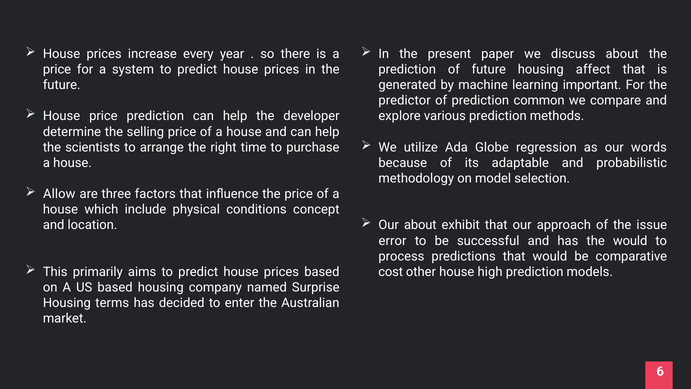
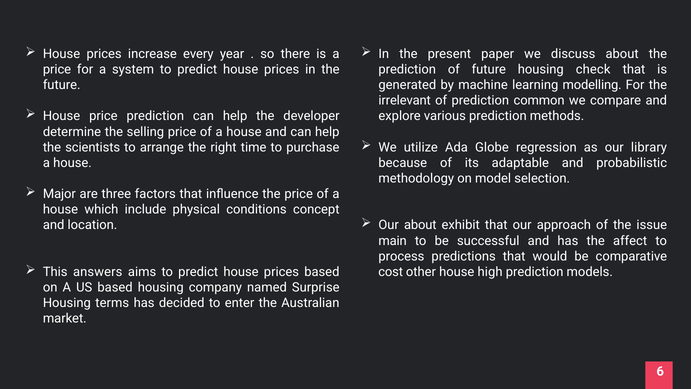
affect: affect -> check
important: important -> modelling
predictor: predictor -> irrelevant
words: words -> library
Allow: Allow -> Major
error: error -> main
the would: would -> affect
primarily: primarily -> answers
